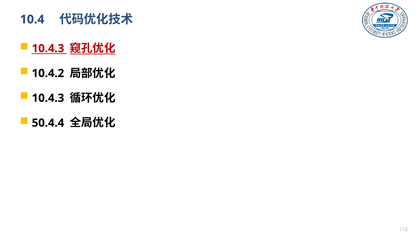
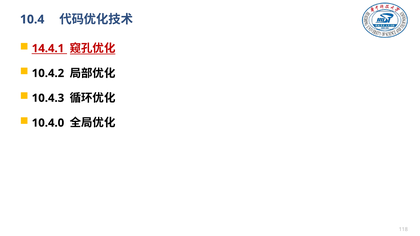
10.4.3 at (48, 48): 10.4.3 -> 14.4.1
50.4.4: 50.4.4 -> 10.4.0
